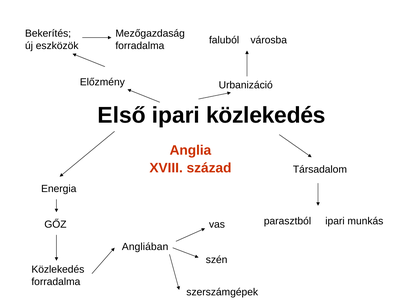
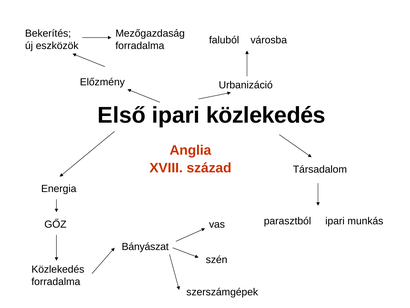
Angliában: Angliában -> Bányászat
